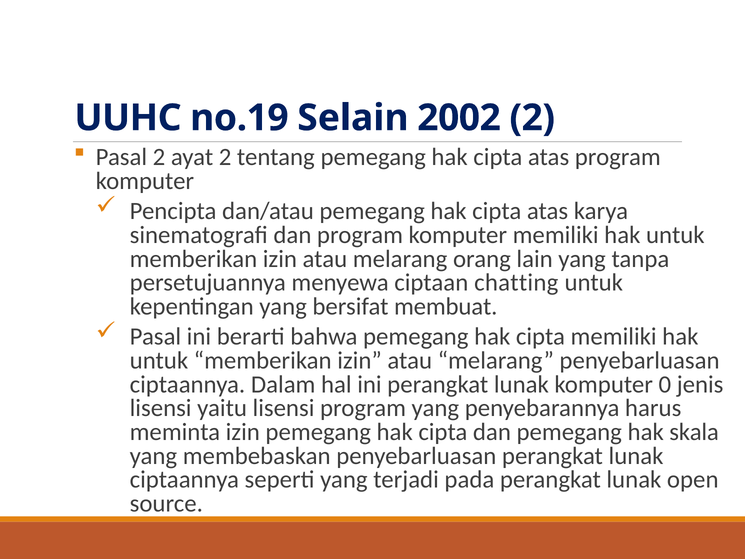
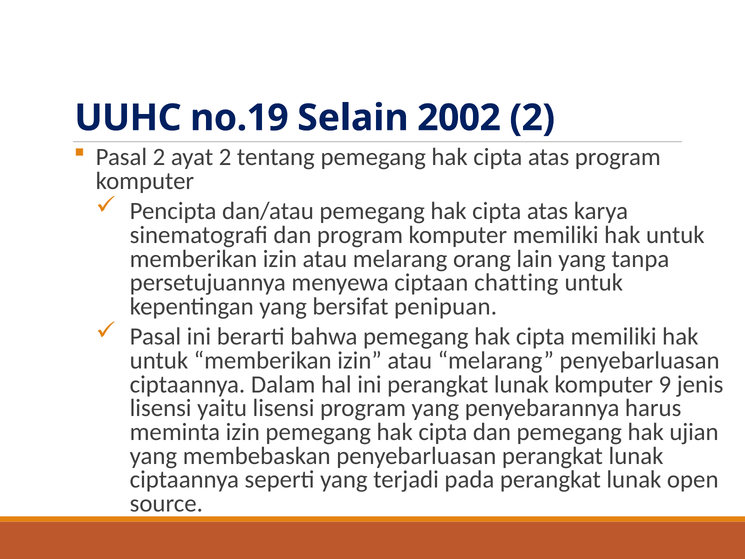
membuat: membuat -> penipuan
0: 0 -> 9
skala: skala -> ujian
